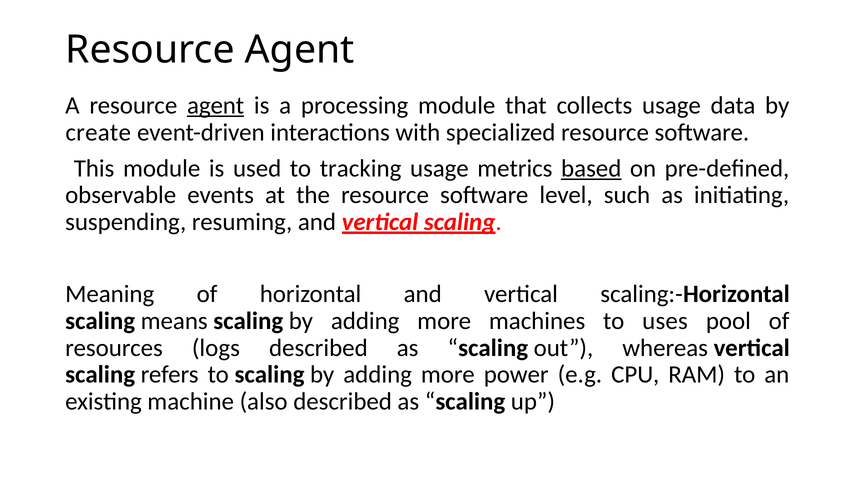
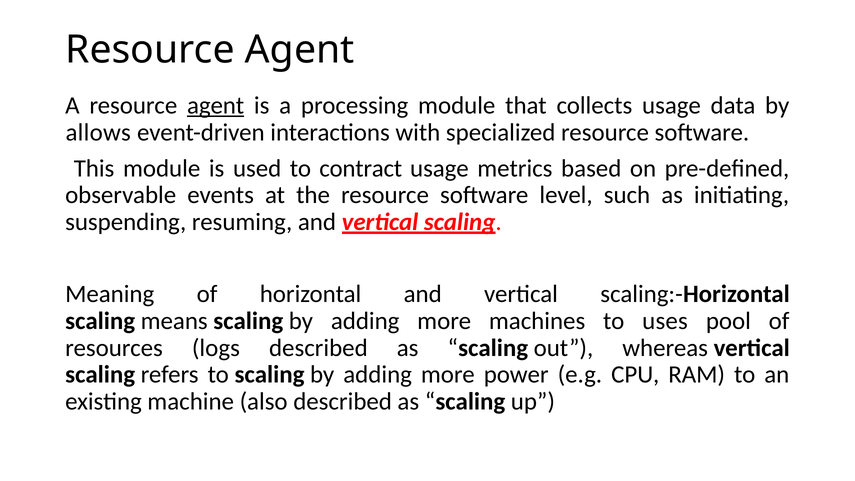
create: create -> allows
tracking: tracking -> contract
based underline: present -> none
